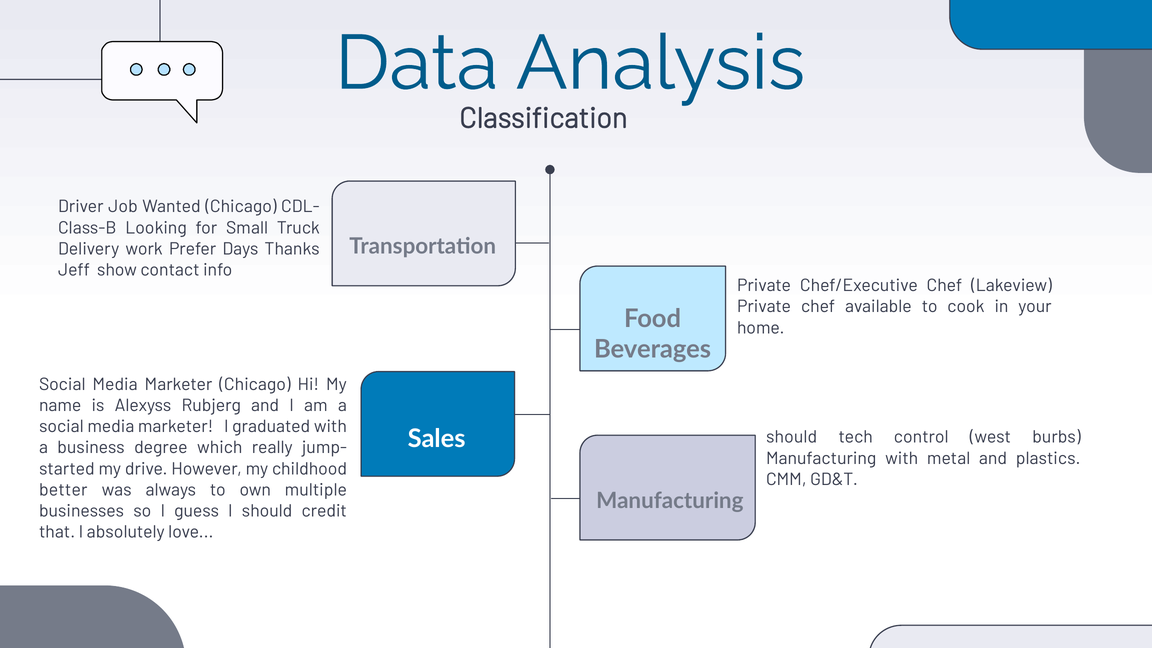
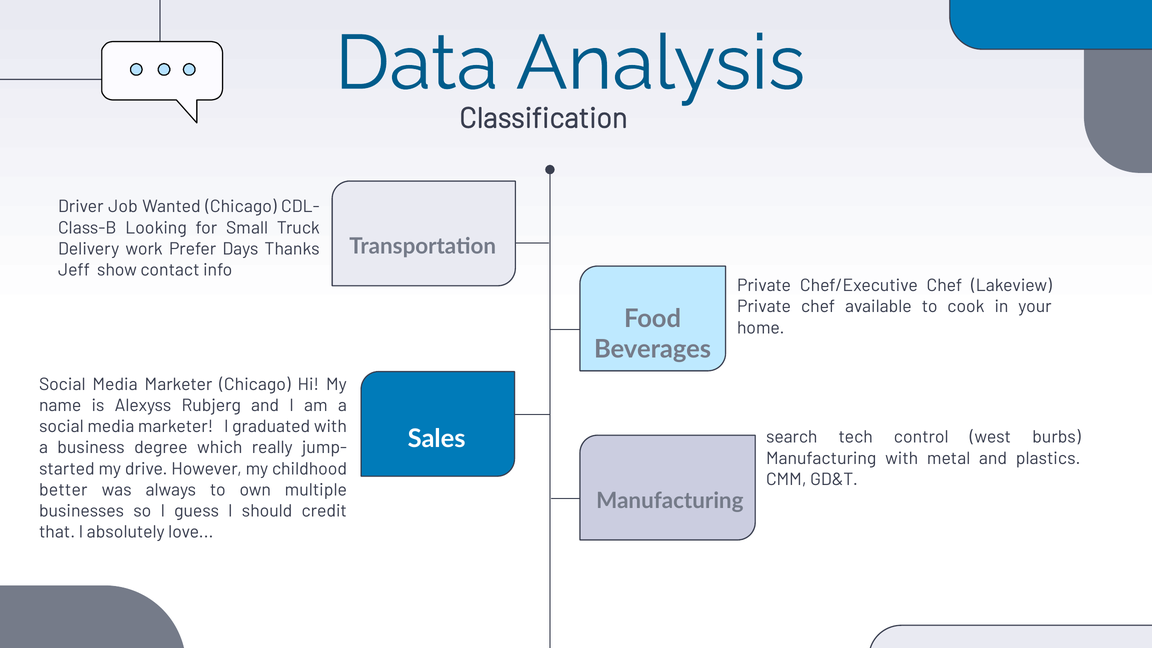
should at (792, 437): should -> search
